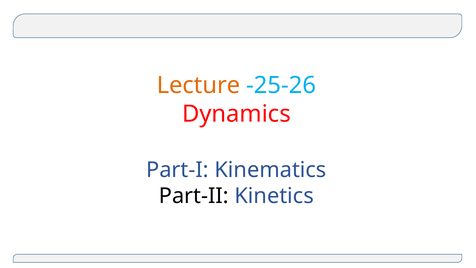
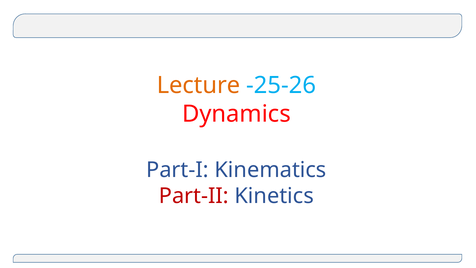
Part-II colour: black -> red
